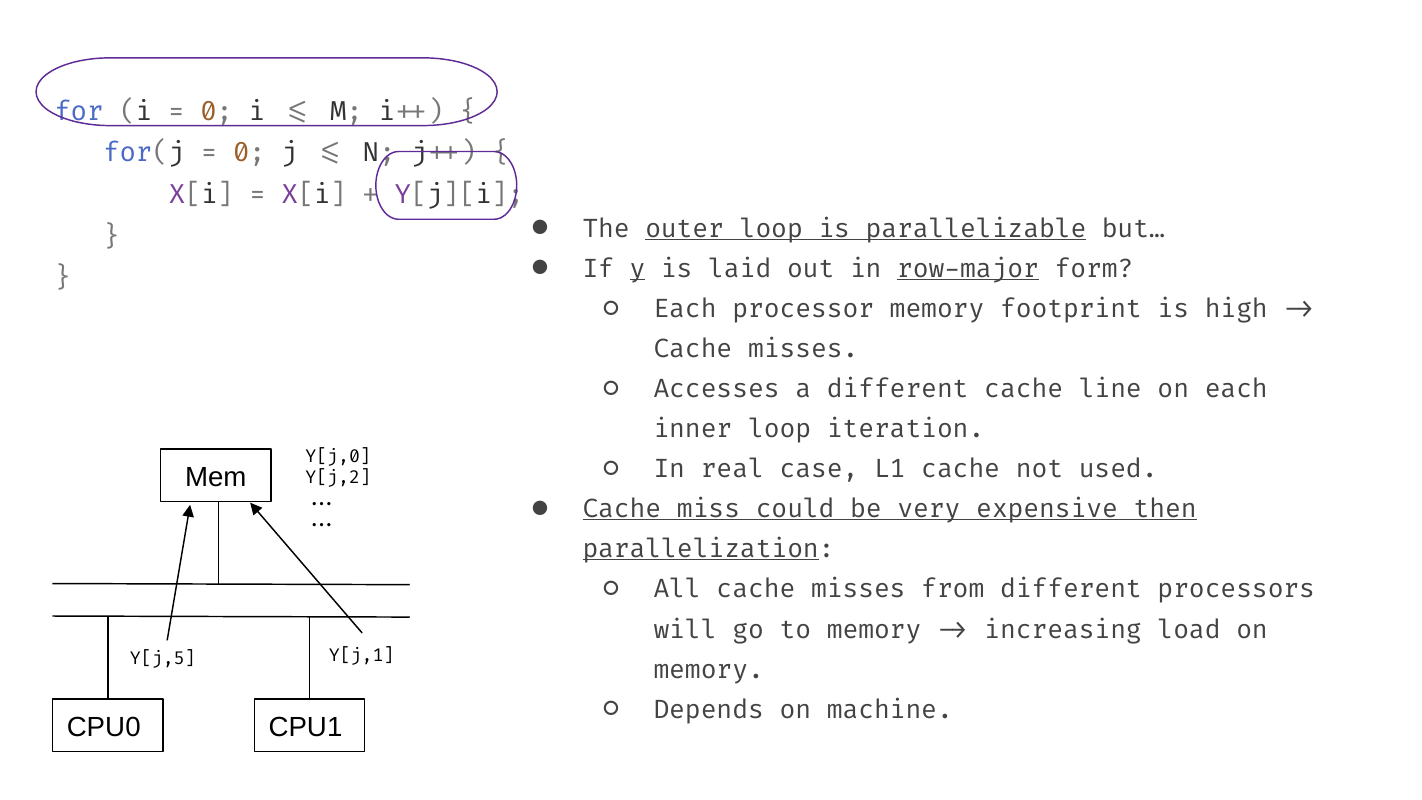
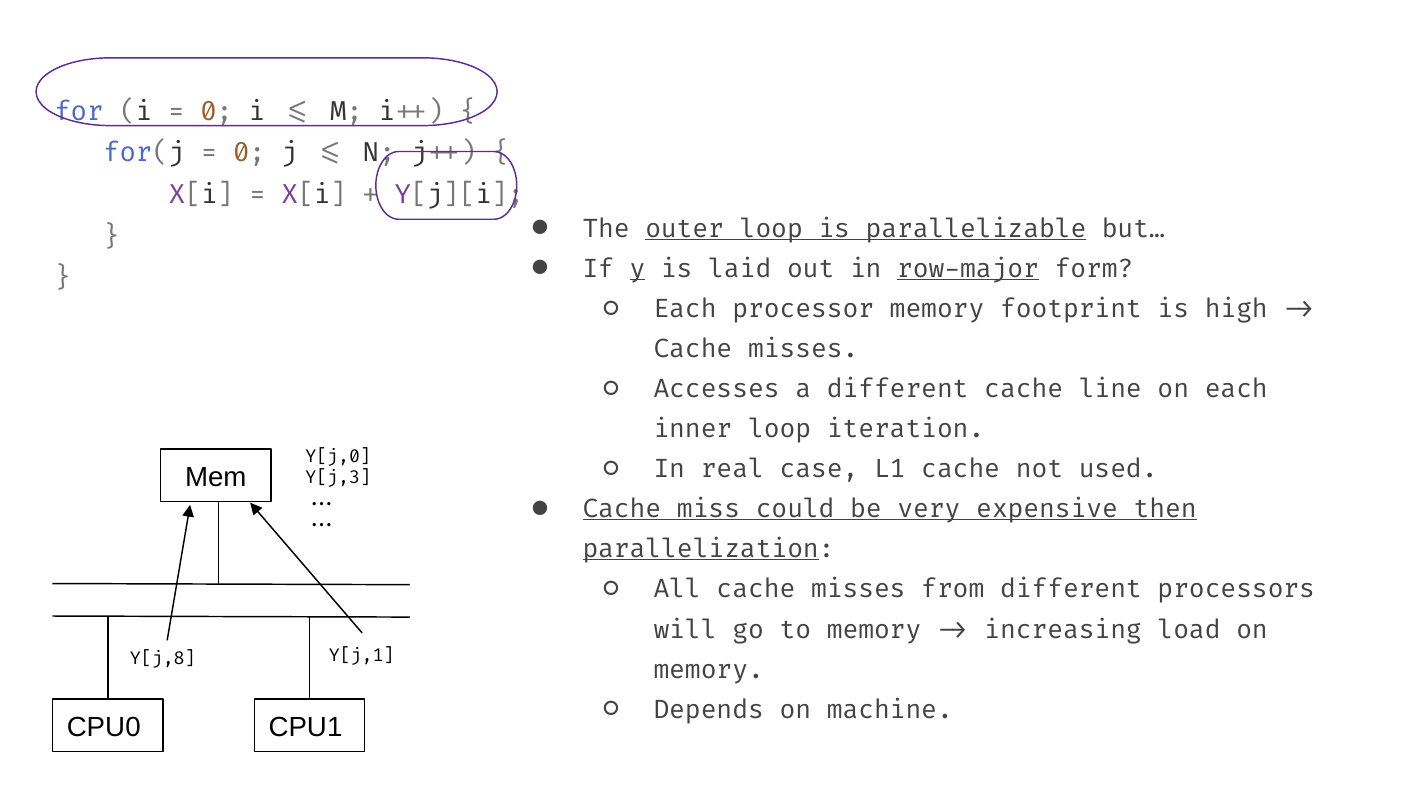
Y[j,2: Y[j,2 -> Y[j,3
Y[j,5: Y[j,5 -> Y[j,8
